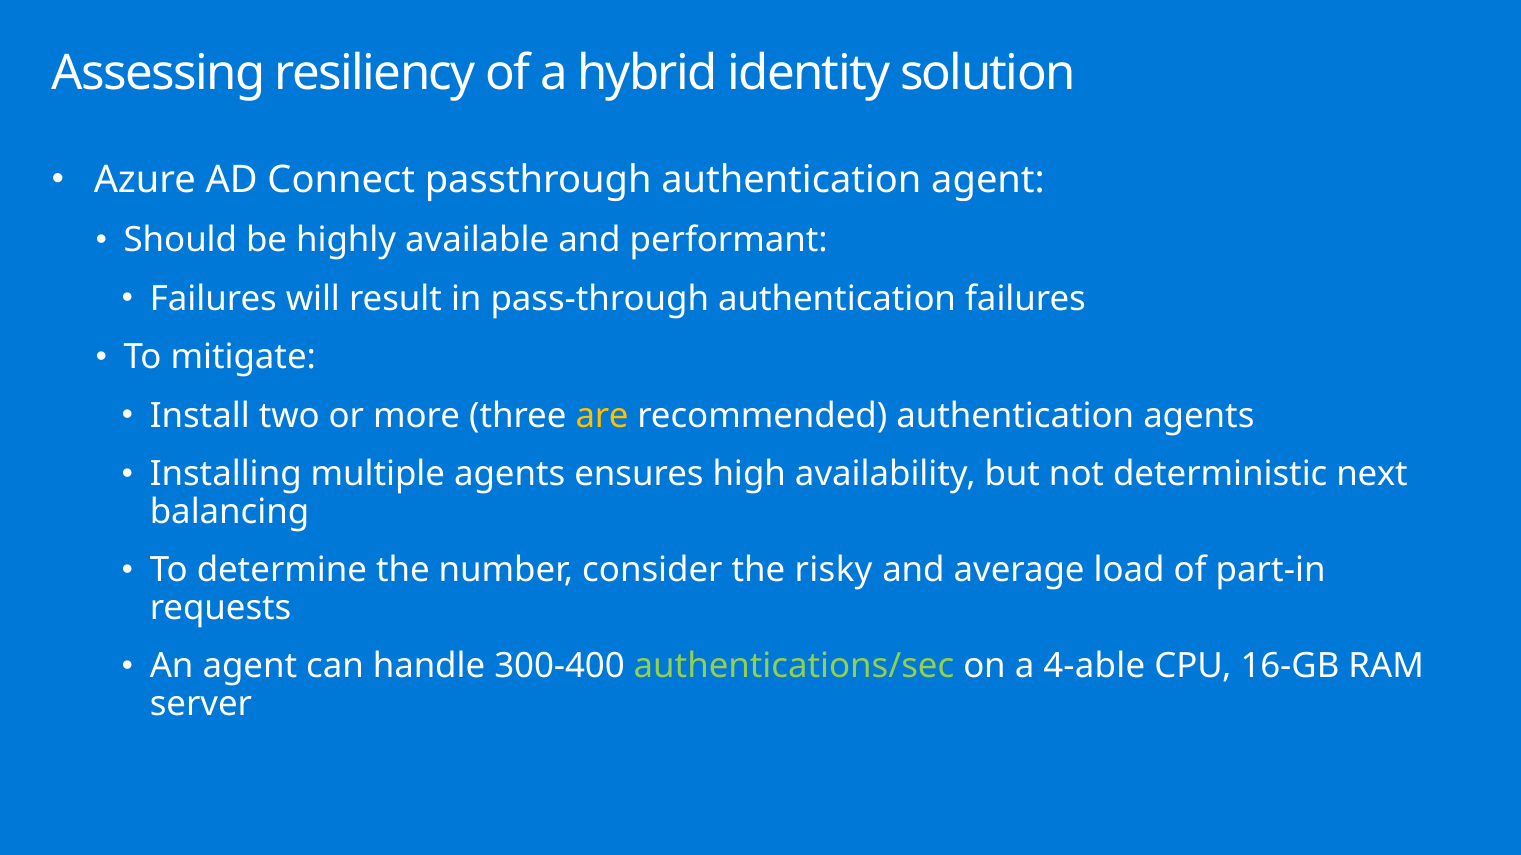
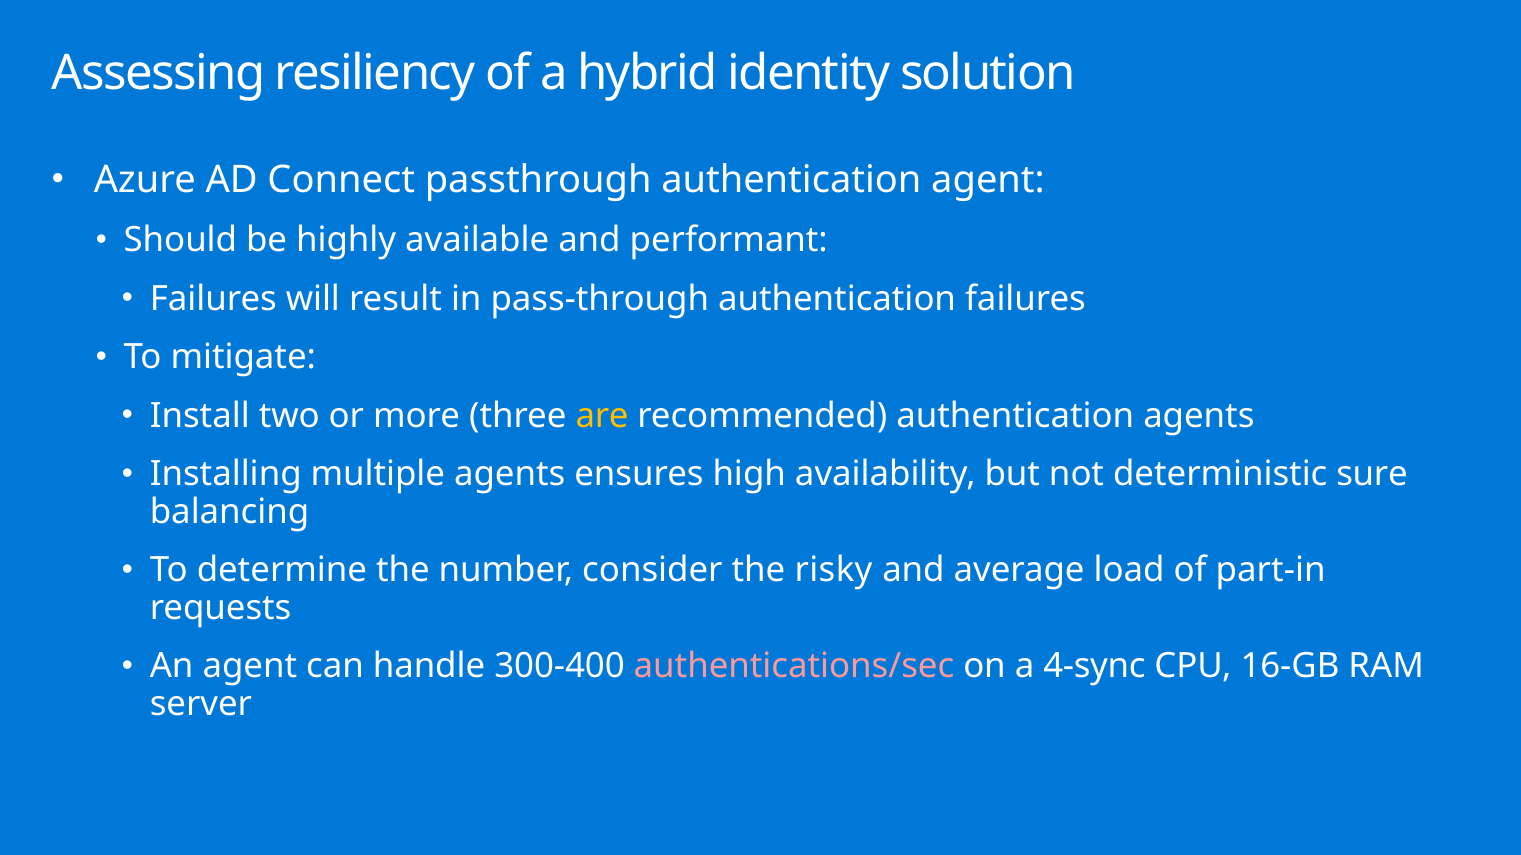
next: next -> sure
authentications/sec colour: light green -> pink
4-able: 4-able -> 4-sync
